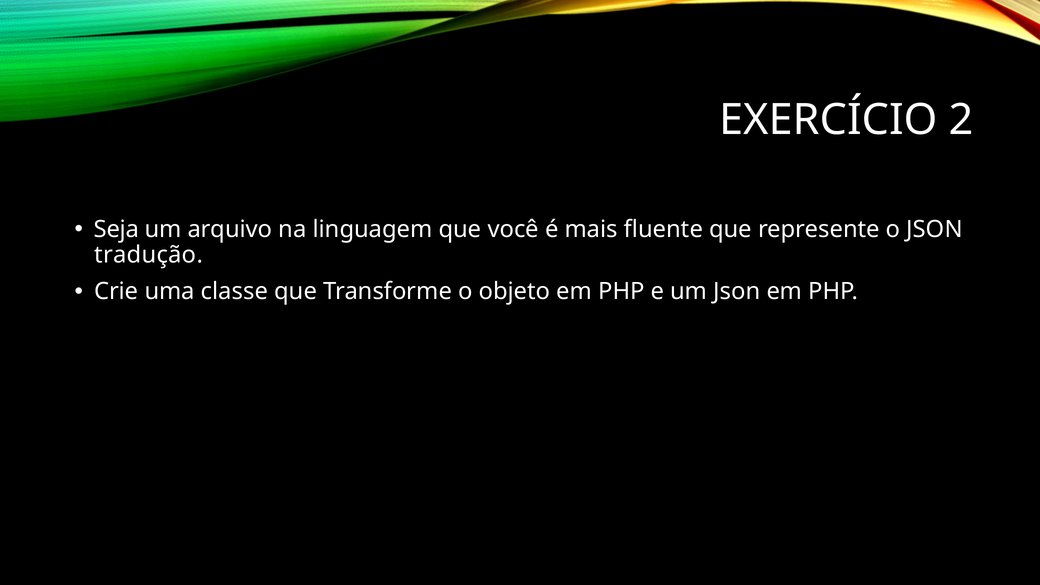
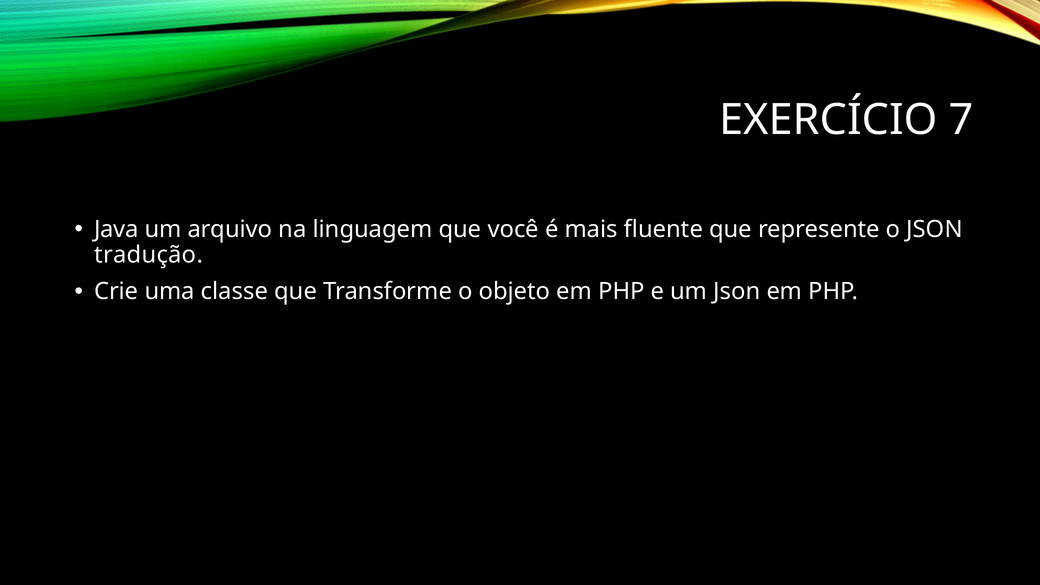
2: 2 -> 7
Seja: Seja -> Java
